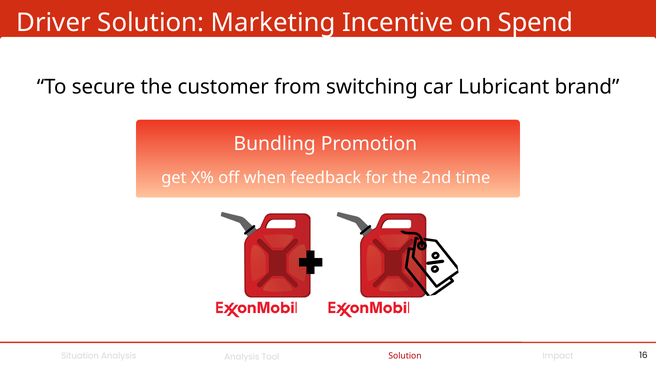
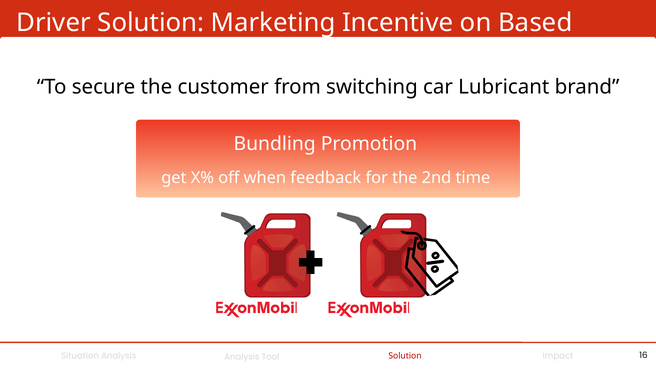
Spend: Spend -> Based
